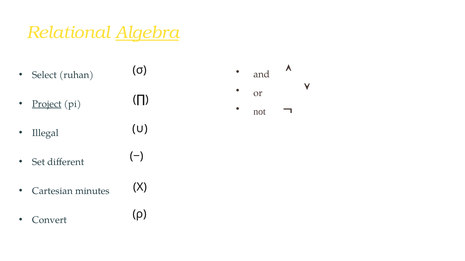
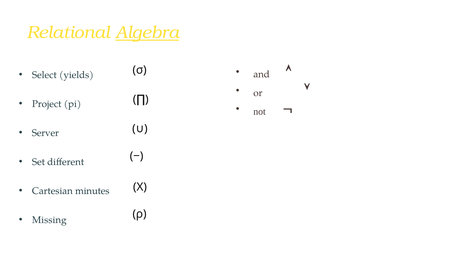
ruhan: ruhan -> yields
Project underline: present -> none
Illegal: Illegal -> Server
Convert: Convert -> Missing
